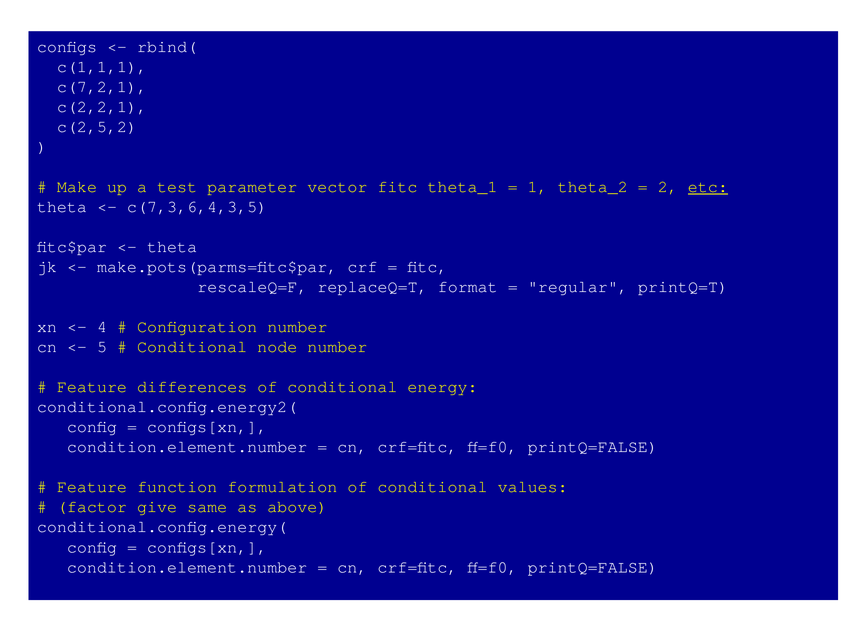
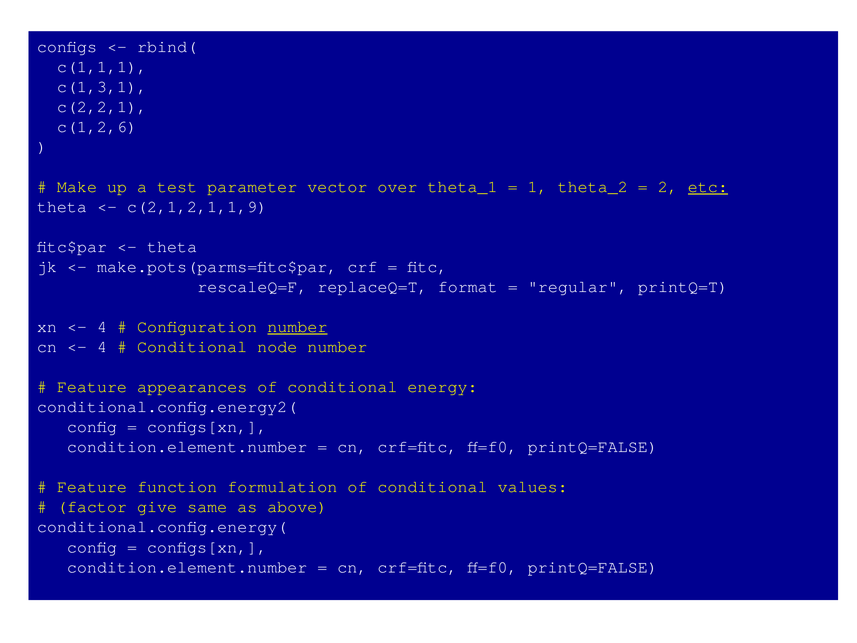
c(7,2,1: c(7,2,1 -> c(1,3,1
c(2,5,2: c(2,5,2 -> c(1,2,6
vector fitc: fitc -> over
c(7,3,6,4,3,5: c(7,3,6,4,3,5 -> c(2,1,2,1,1,9
number at (297, 327) underline: none -> present
5 at (102, 347): 5 -> 4
differences: differences -> appearances
